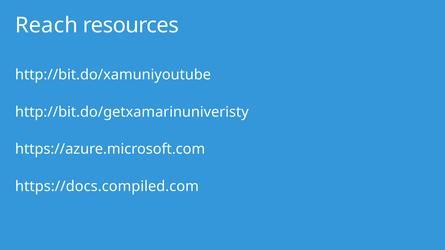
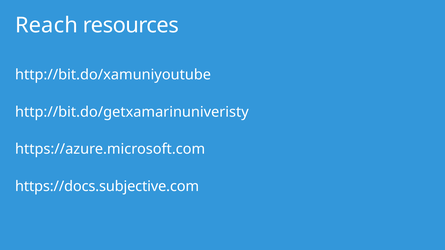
https://docs.compiled.com: https://docs.compiled.com -> https://docs.subjective.com
